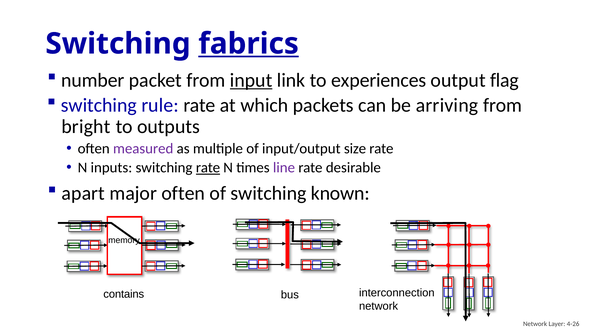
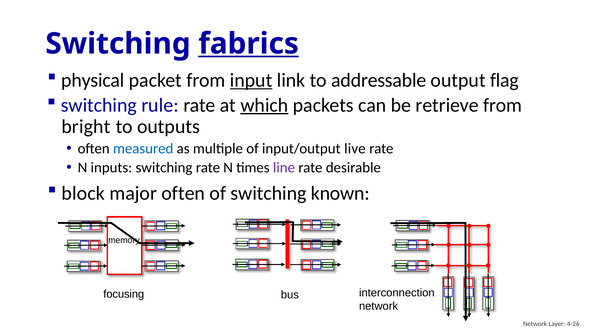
number: number -> physical
experiences: experiences -> addressable
which underline: none -> present
arriving: arriving -> retrieve
measured colour: purple -> blue
size: size -> live
rate at (208, 168) underline: present -> none
apart: apart -> block
contains: contains -> focusing
